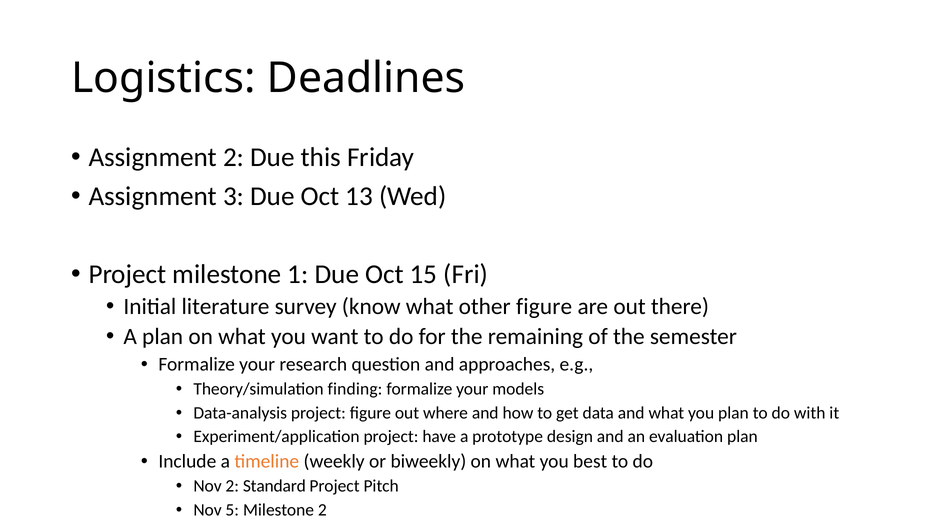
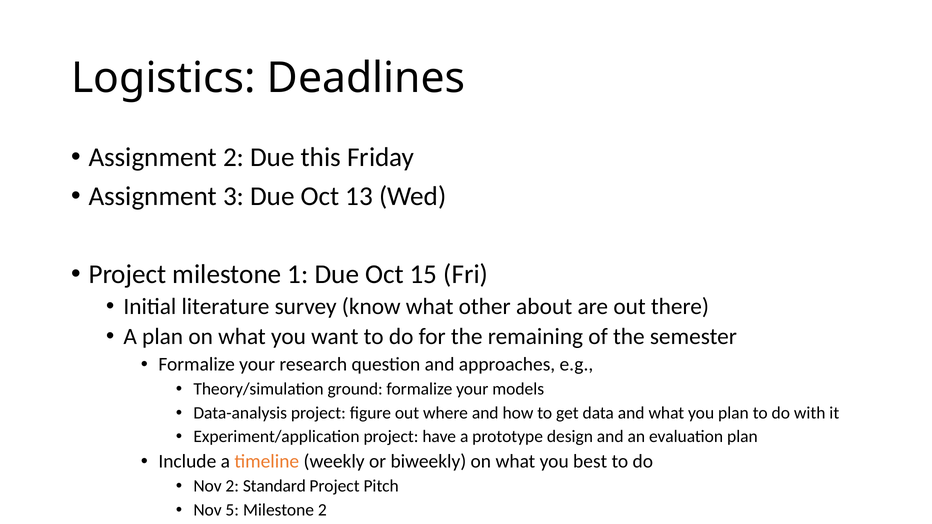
other figure: figure -> about
finding: finding -> ground
